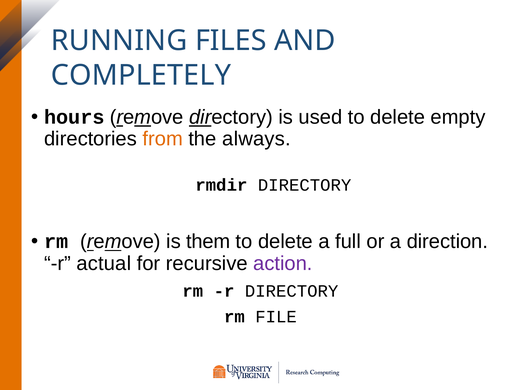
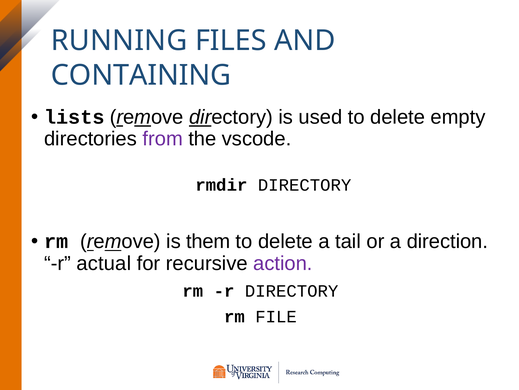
COMPLETELY: COMPLETELY -> CONTAINING
hours: hours -> lists
from colour: orange -> purple
always: always -> vscode
full: full -> tail
